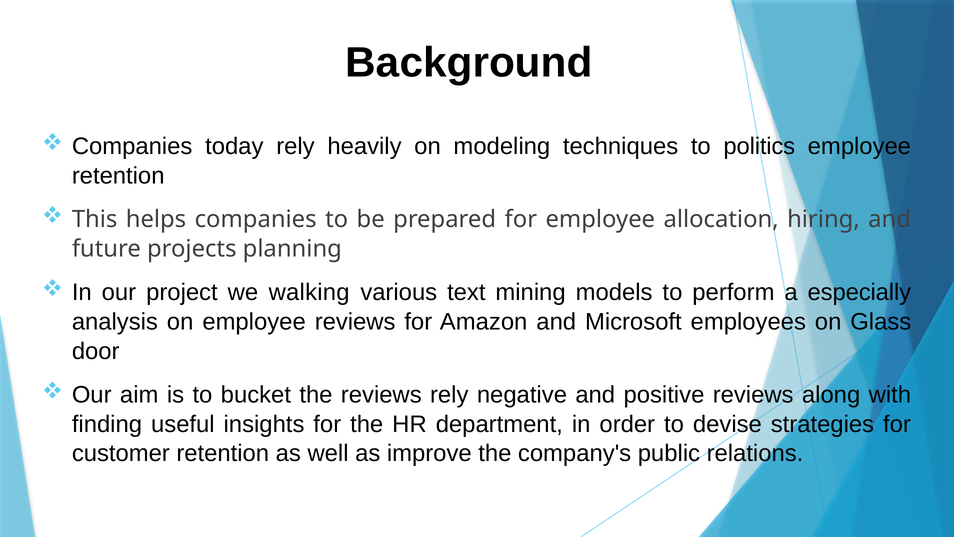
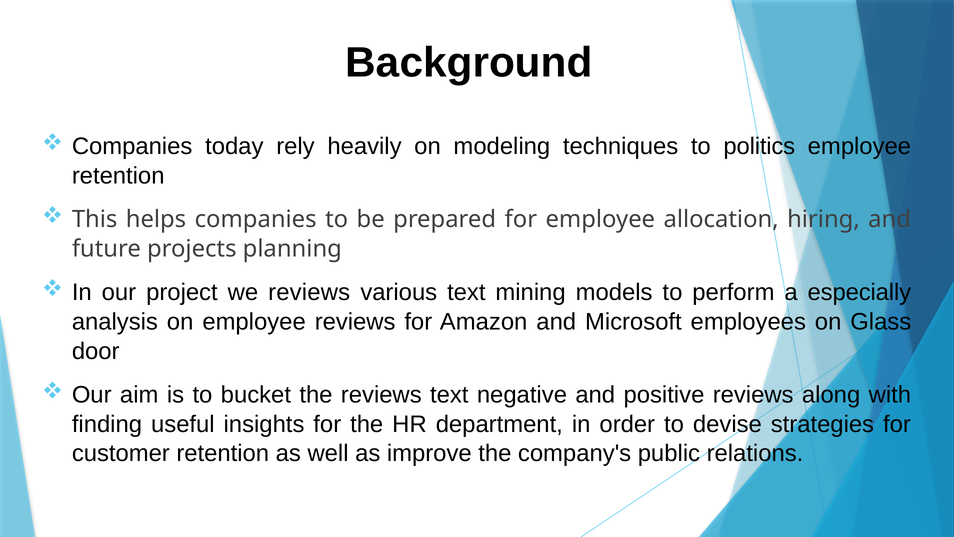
we walking: walking -> reviews
reviews rely: rely -> text
